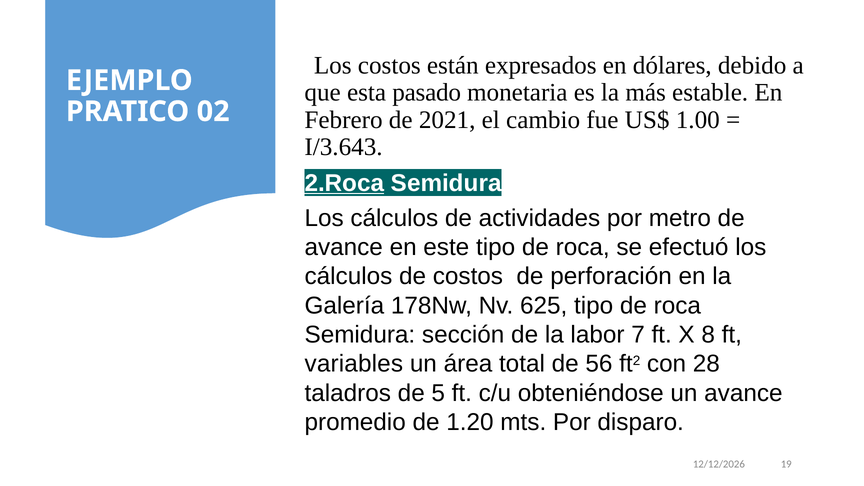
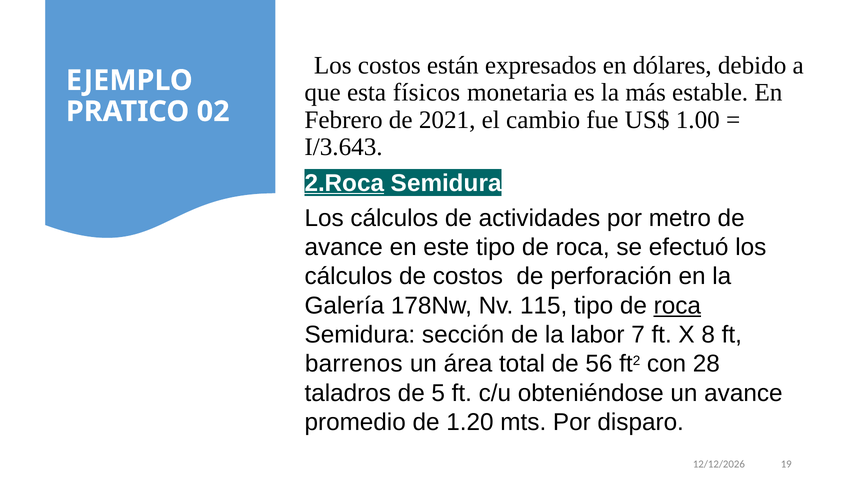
pasado: pasado -> físicos
625: 625 -> 115
roca at (677, 306) underline: none -> present
variables: variables -> barrenos
